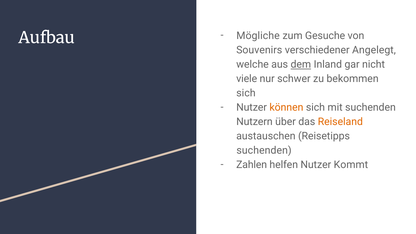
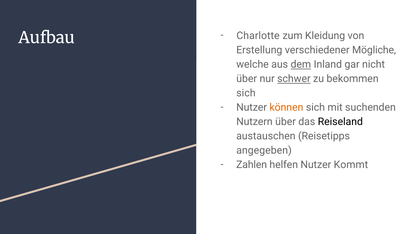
Mögliche: Mögliche -> Charlotte
Gesuche: Gesuche -> Kleidung
Souvenirs: Souvenirs -> Erstellung
Angelegt: Angelegt -> Mögliche
viele at (247, 79): viele -> über
schwer underline: none -> present
Reiseland colour: orange -> black
suchenden at (264, 151): suchenden -> angegeben
